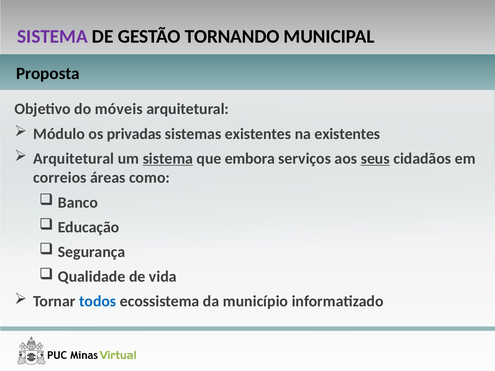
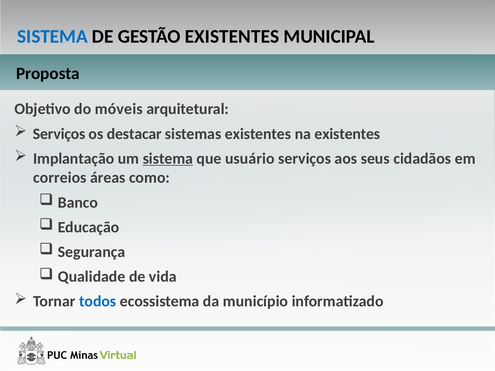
SISTEMA at (52, 36) colour: purple -> blue
GESTÃO TORNANDO: TORNANDO -> EXISTENTES
Módulo at (59, 134): Módulo -> Serviços
privadas: privadas -> destacar
Arquitetural at (74, 159): Arquitetural -> Implantação
embora: embora -> usuário
seus underline: present -> none
